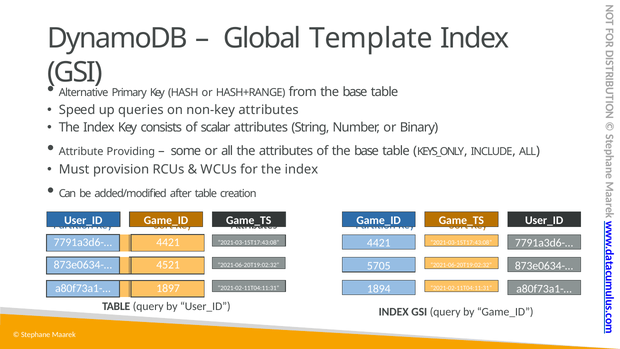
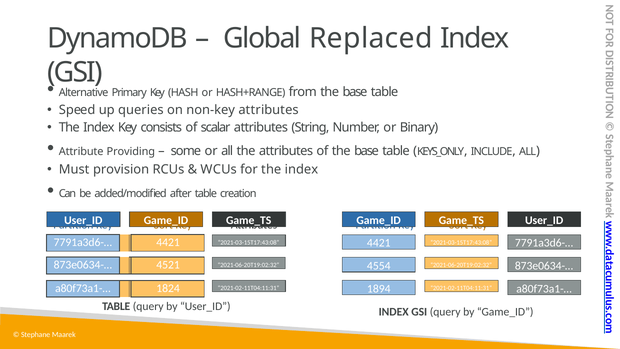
Template: Template -> Replaced
5705: 5705 -> 4554
1897: 1897 -> 1824
